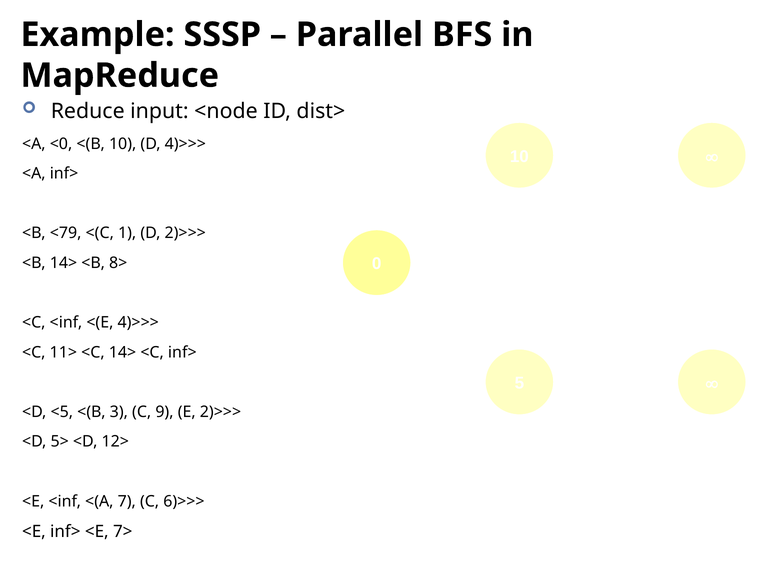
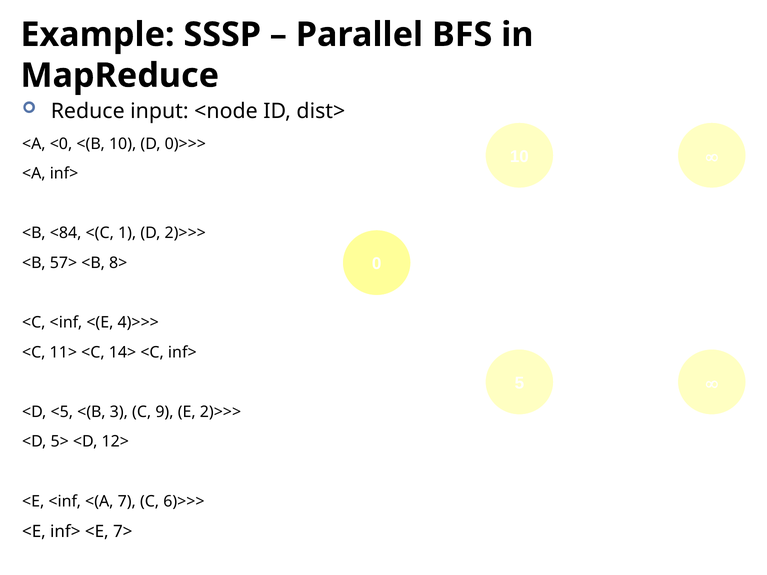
D 4)>>>: 4)>>> -> 0)>>>
<79: <79 -> <84
<B 14>: 14> -> 57>
